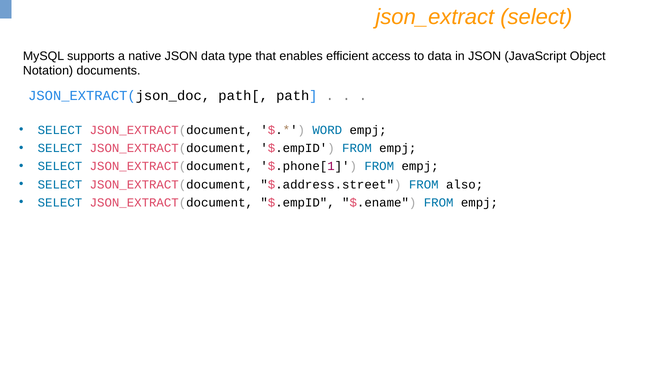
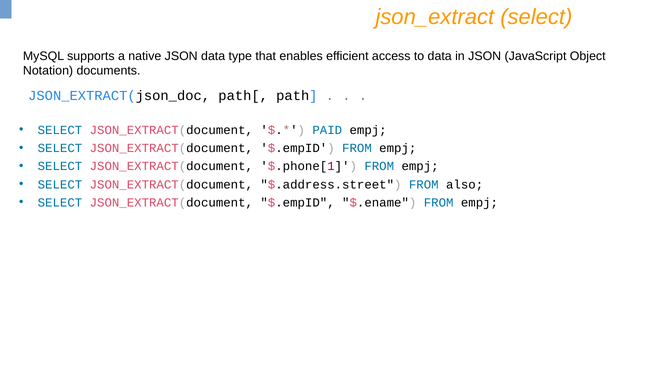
WORD: WORD -> PAID
